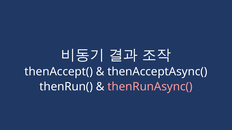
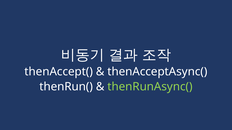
thenRunAsync( colour: pink -> light green
